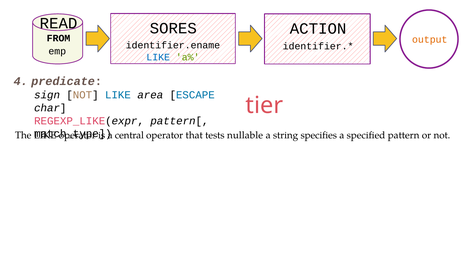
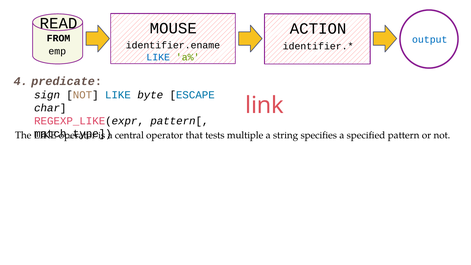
SORES: SORES -> MOUSE
output colour: orange -> blue
area: area -> byte
tier: tier -> link
nullable: nullable -> multiple
